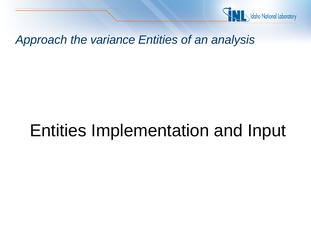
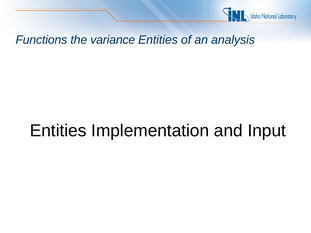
Approach: Approach -> Functions
